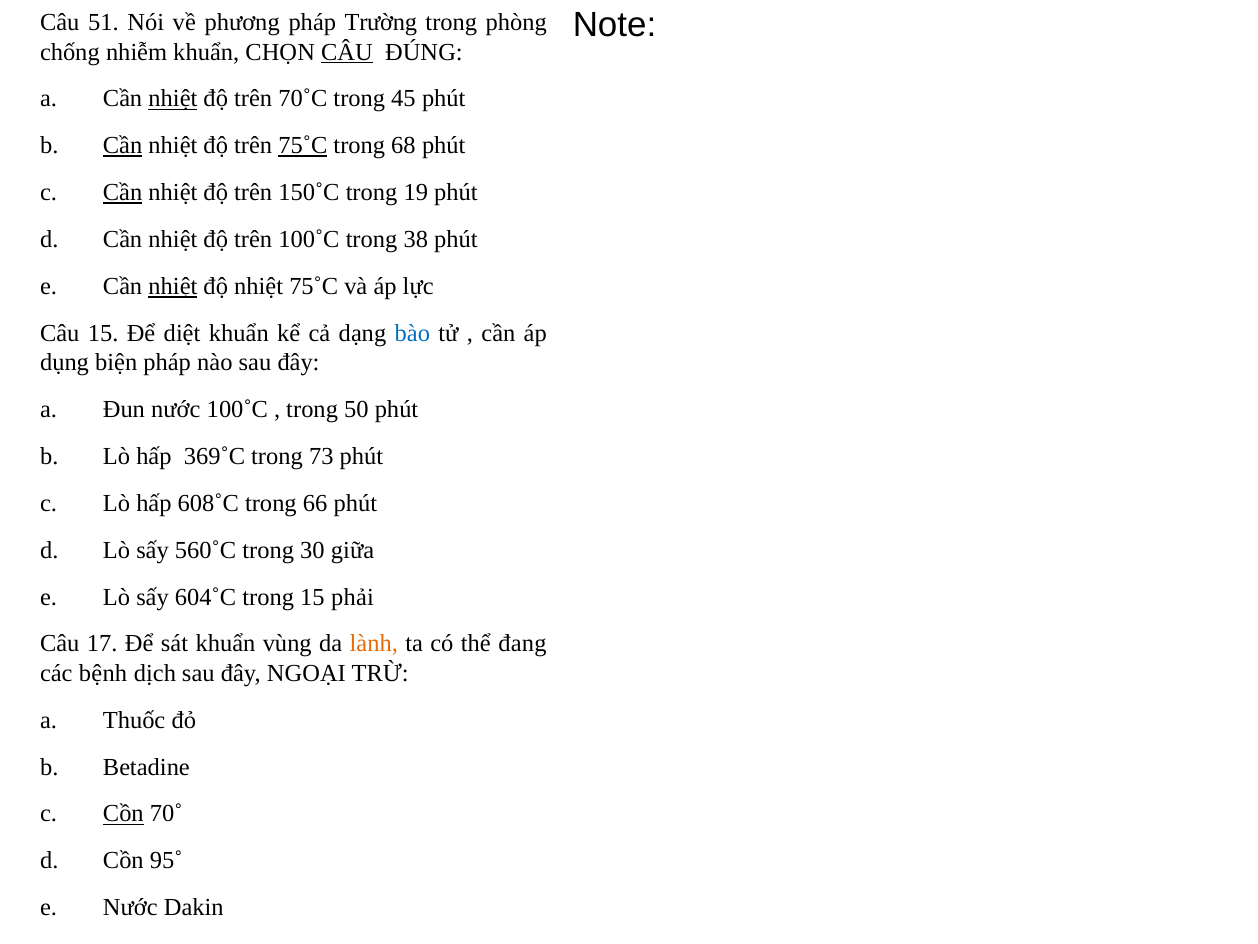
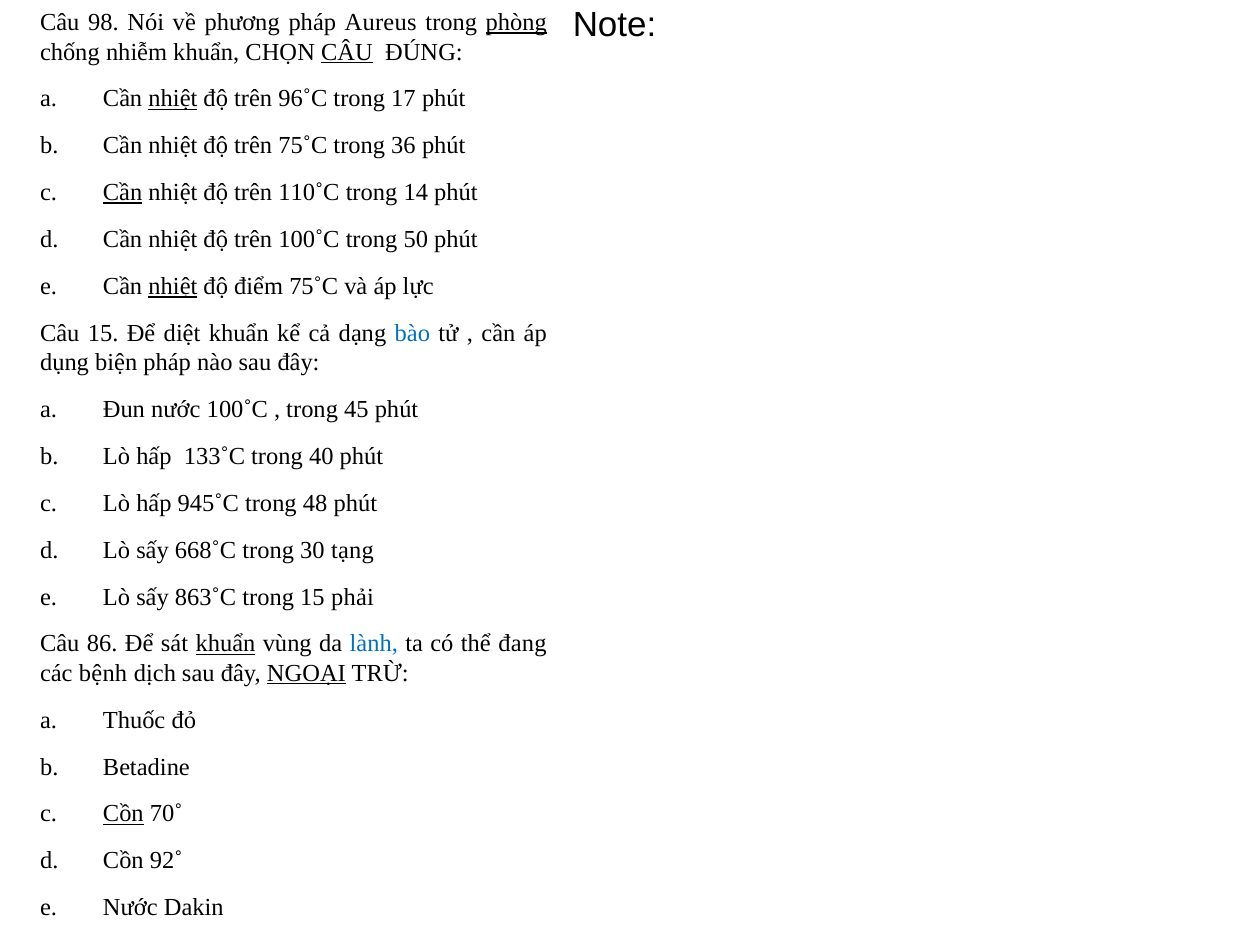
51: 51 -> 98
Trường: Trường -> Aureus
phòng underline: none -> present
70˚C: 70˚C -> 96˚C
45: 45 -> 17
Cần at (123, 146) underline: present -> none
75˚C at (303, 146) underline: present -> none
68: 68 -> 36
150˚C: 150˚C -> 110˚C
19: 19 -> 14
38: 38 -> 50
độ nhiệt: nhiệt -> điểm
50: 50 -> 45
369˚C: 369˚C -> 133˚C
73: 73 -> 40
608˚C: 608˚C -> 945˚C
66: 66 -> 48
560˚C: 560˚C -> 668˚C
giữa: giữa -> tạng
604˚C: 604˚C -> 863˚C
17: 17 -> 86
khuẩn at (225, 644) underline: none -> present
lành colour: orange -> blue
NGOẠI underline: none -> present
95˚: 95˚ -> 92˚
